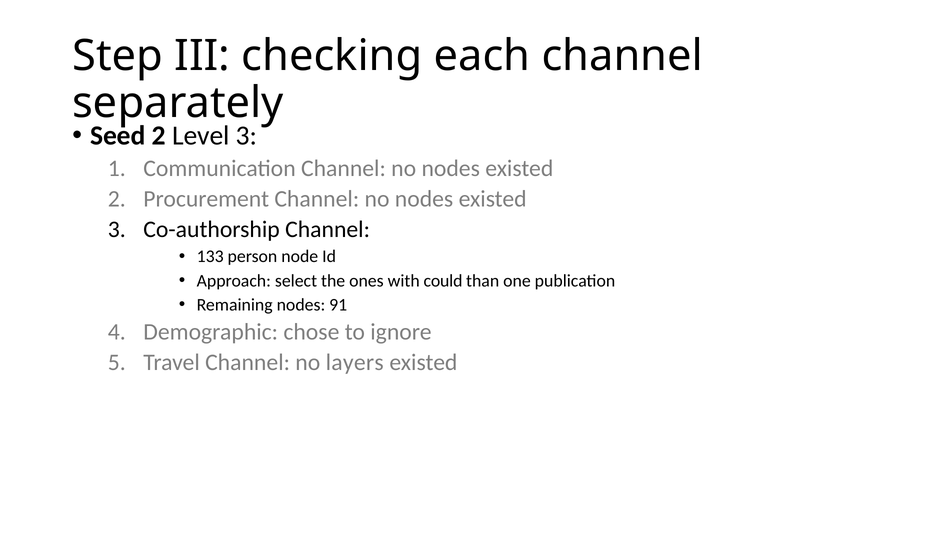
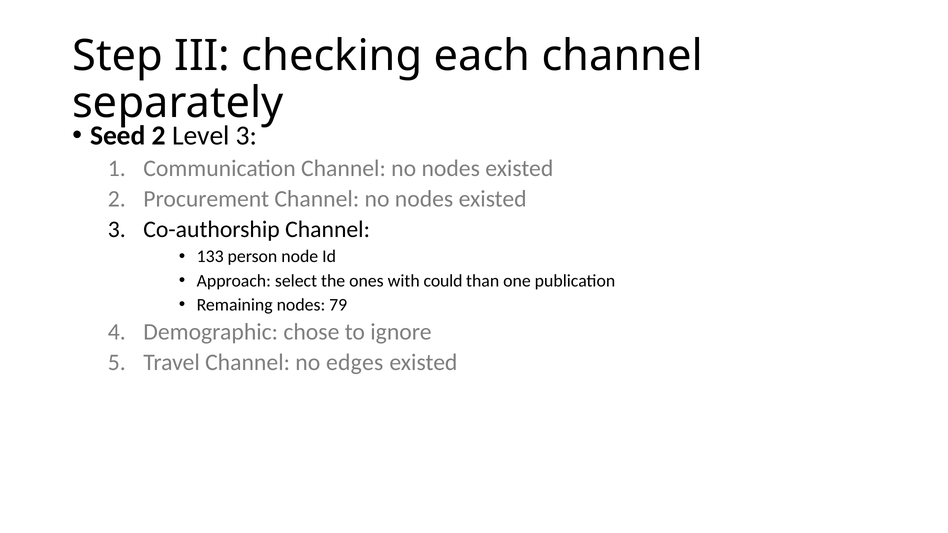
91: 91 -> 79
layers: layers -> edges
